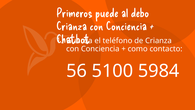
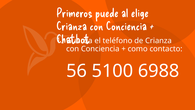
debo: debo -> elige
5984: 5984 -> 6988
